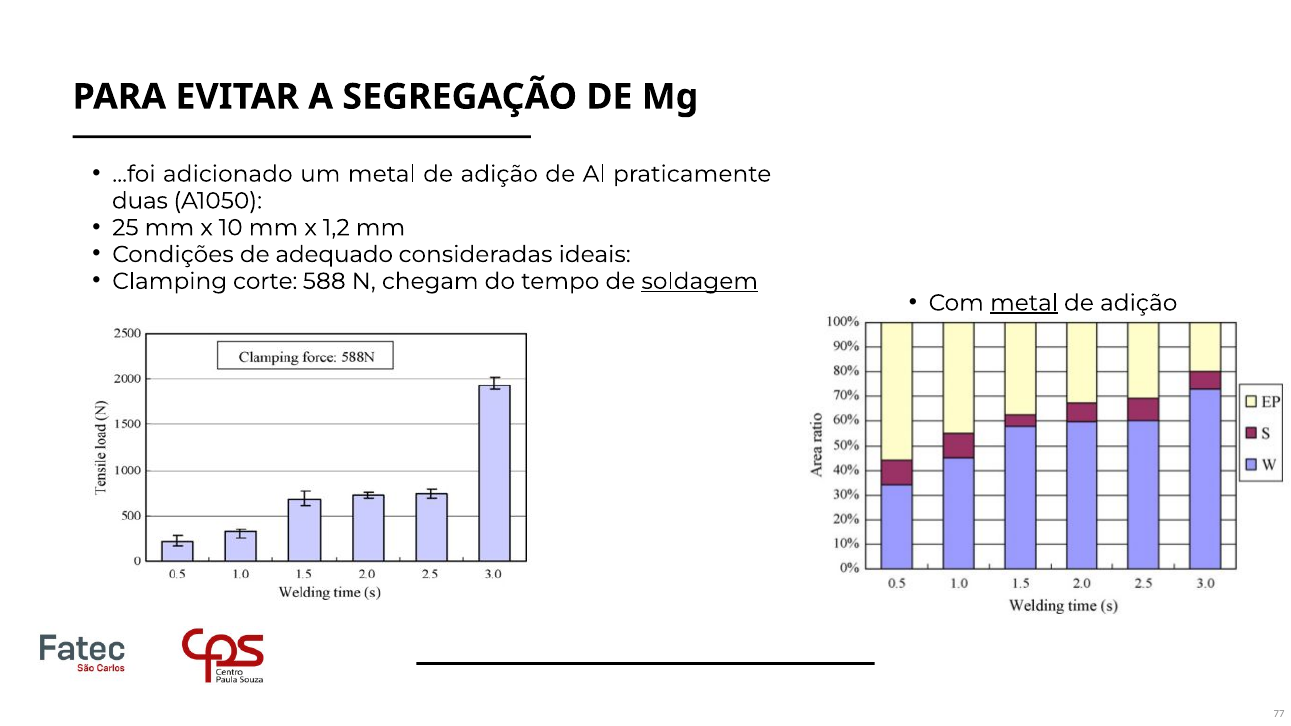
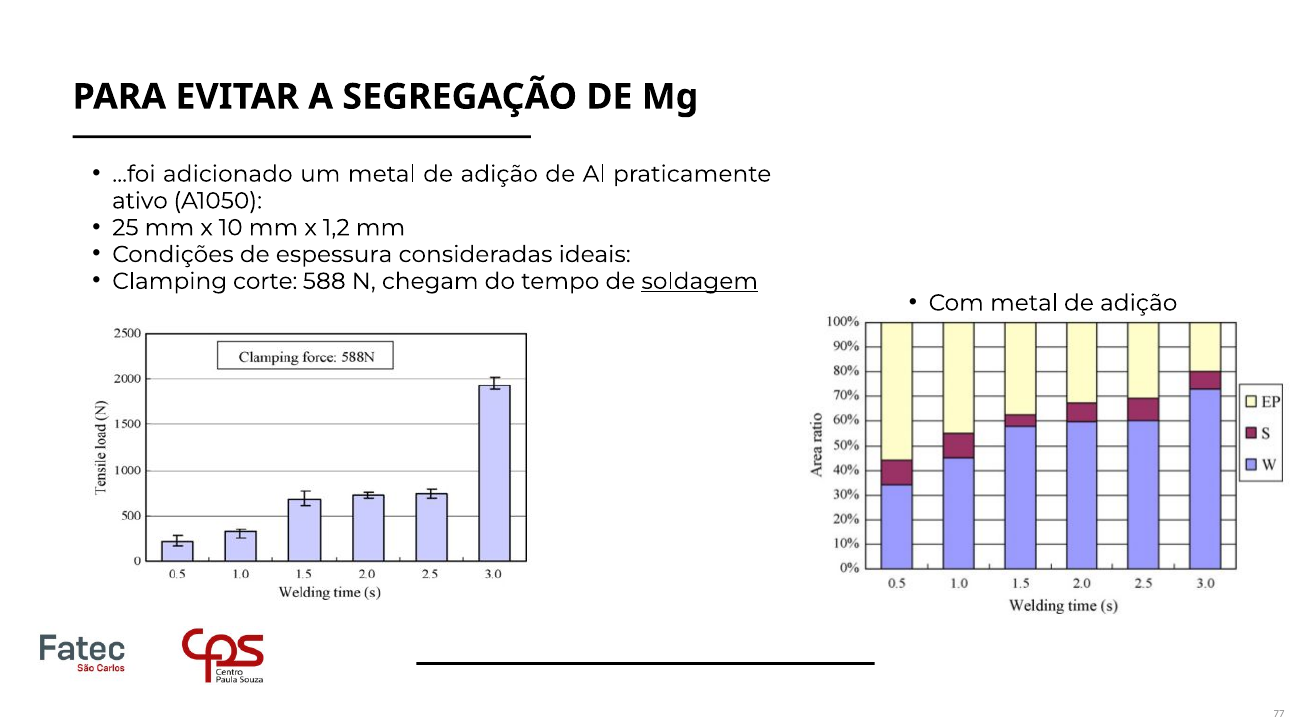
duas: duas -> ativo
adequado: adequado -> espessura
metal at (1024, 303) underline: present -> none
